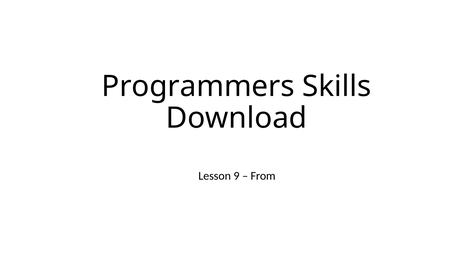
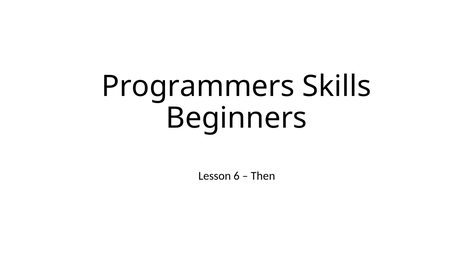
Download: Download -> Beginners
9: 9 -> 6
From: From -> Then
